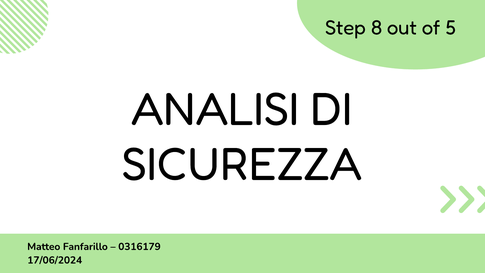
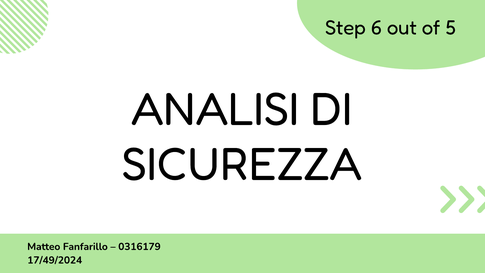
8: 8 -> 6
17/06/2024: 17/06/2024 -> 17/49/2024
